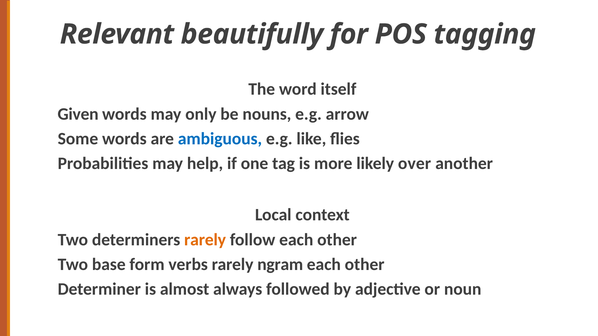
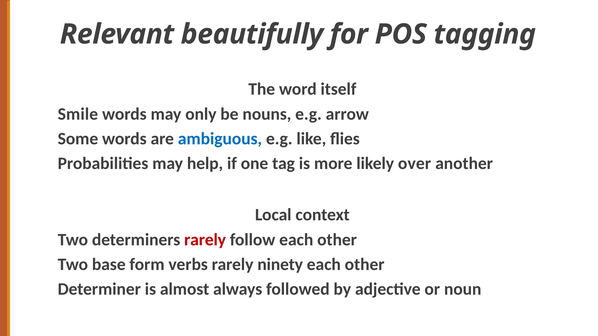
Given: Given -> Smile
rarely at (205, 240) colour: orange -> red
ngram: ngram -> ninety
